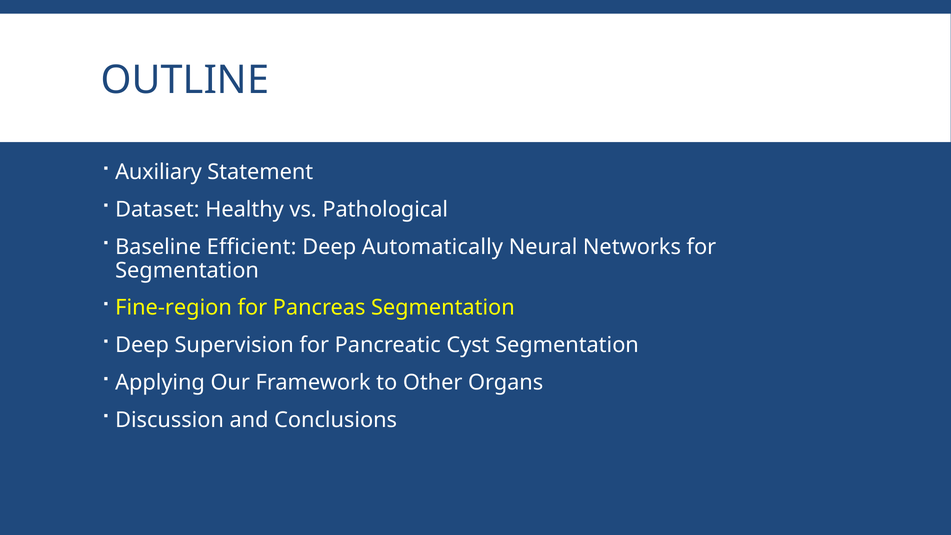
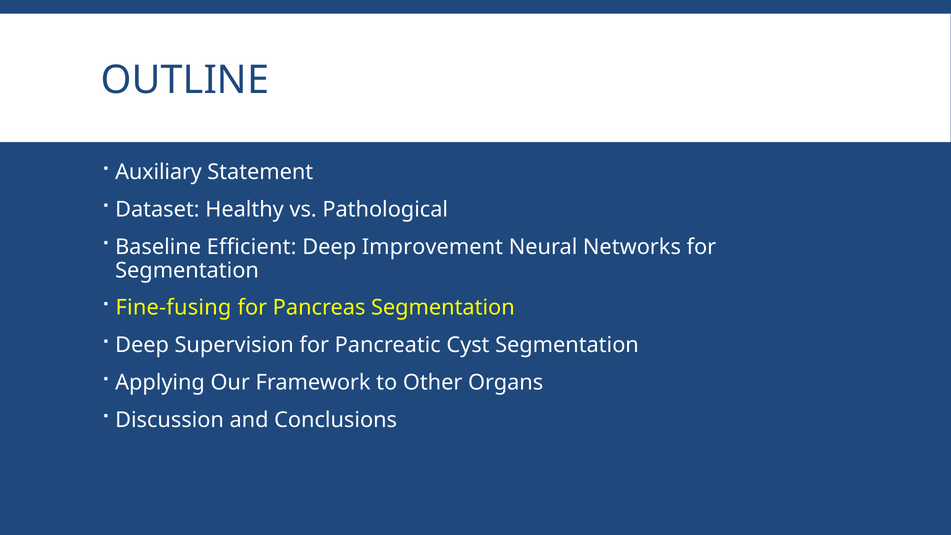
Automatically: Automatically -> Improvement
Fine-region: Fine-region -> Fine-fusing
